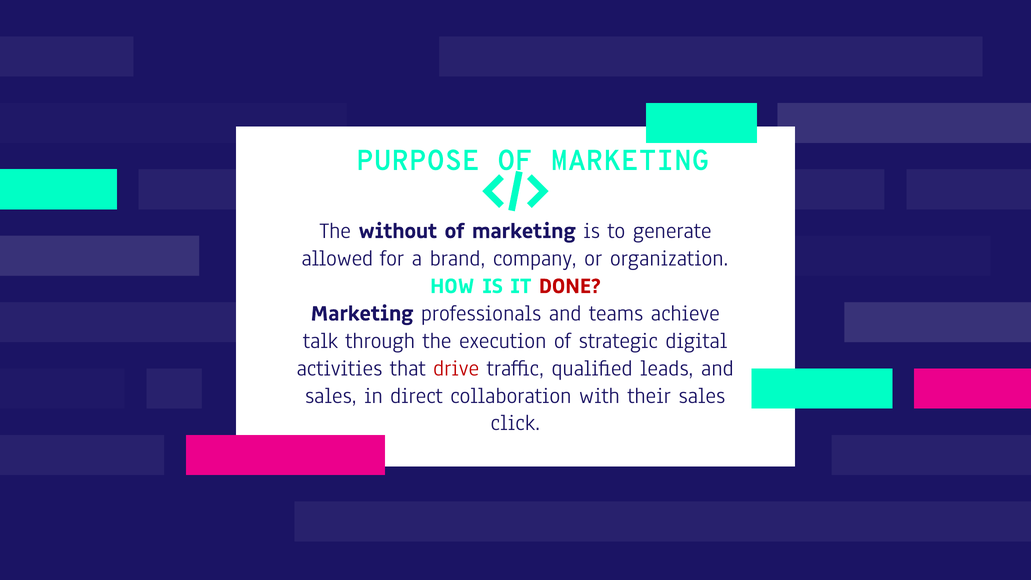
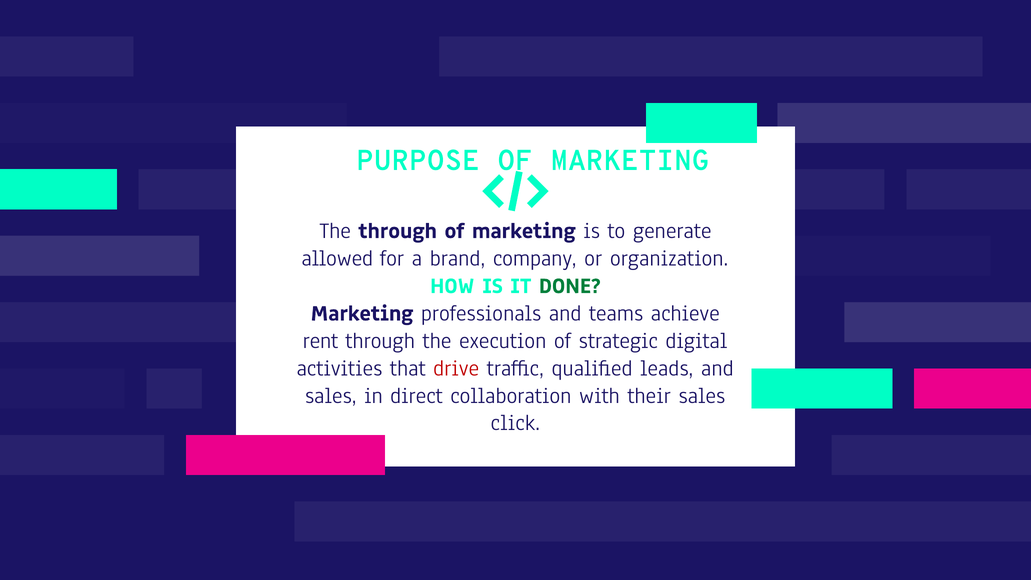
The without: without -> through
DONE colour: red -> green
talk: talk -> rent
